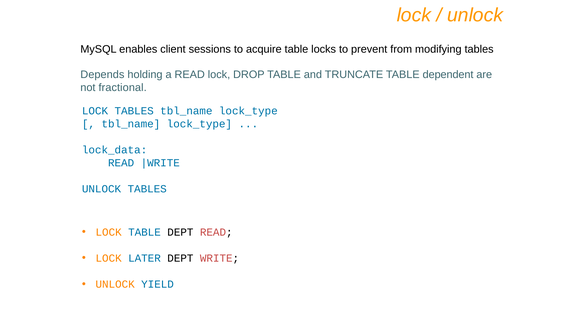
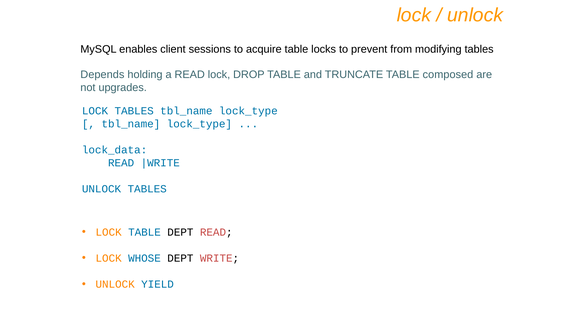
dependent: dependent -> composed
fractional: fractional -> upgrades
LATER: LATER -> WHOSE
